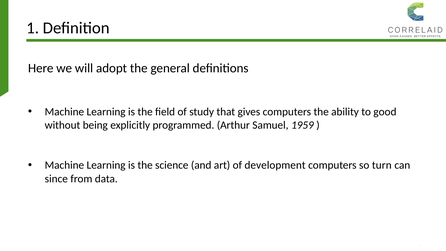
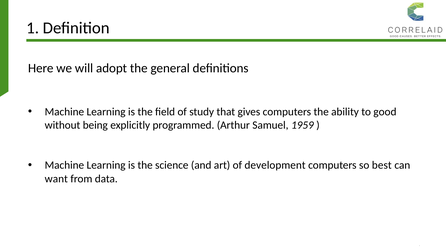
turn: turn -> best
since: since -> want
